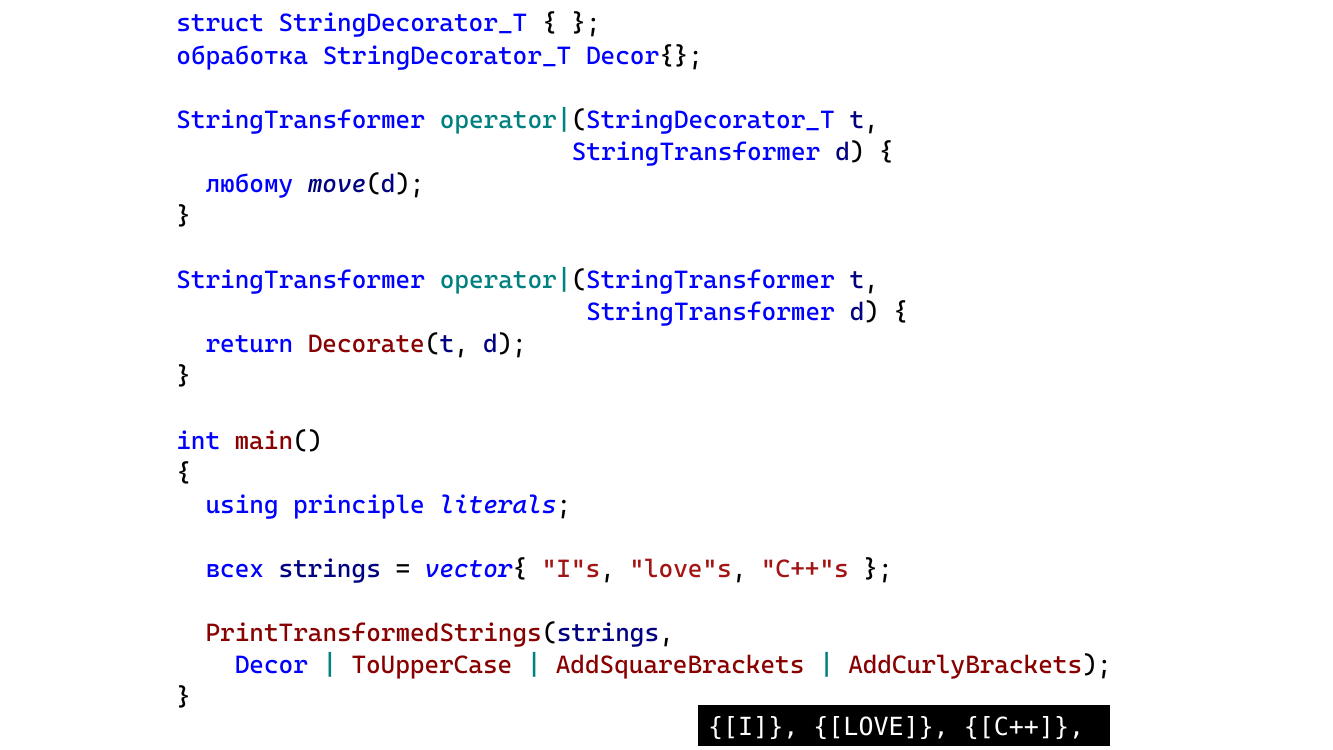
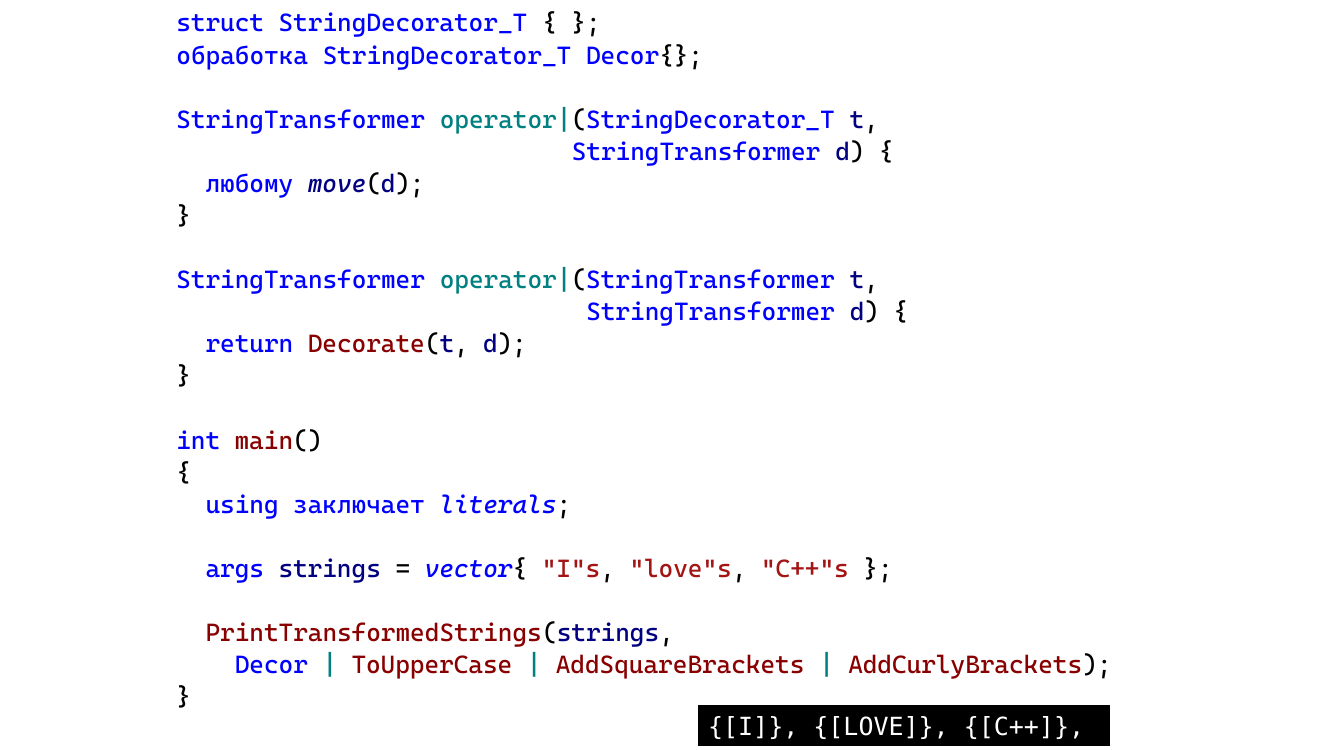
principle: principle -> заключает
всех: всех -> args
